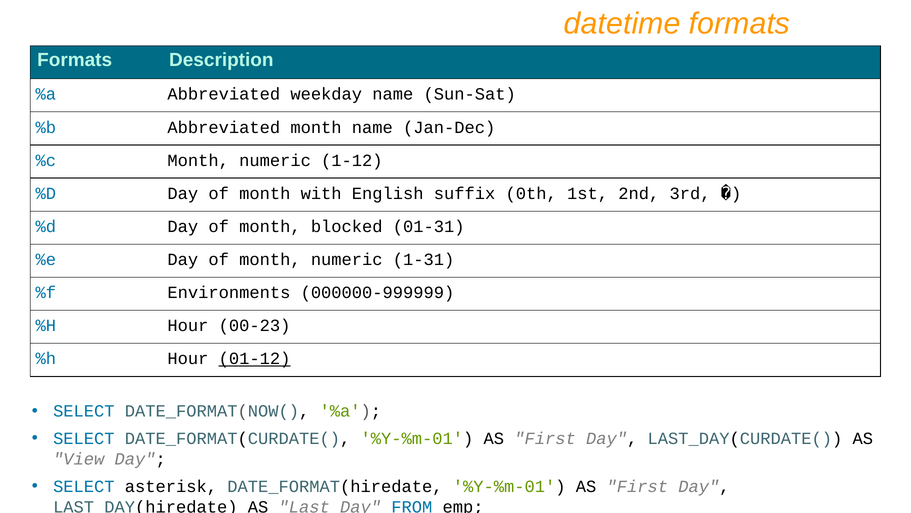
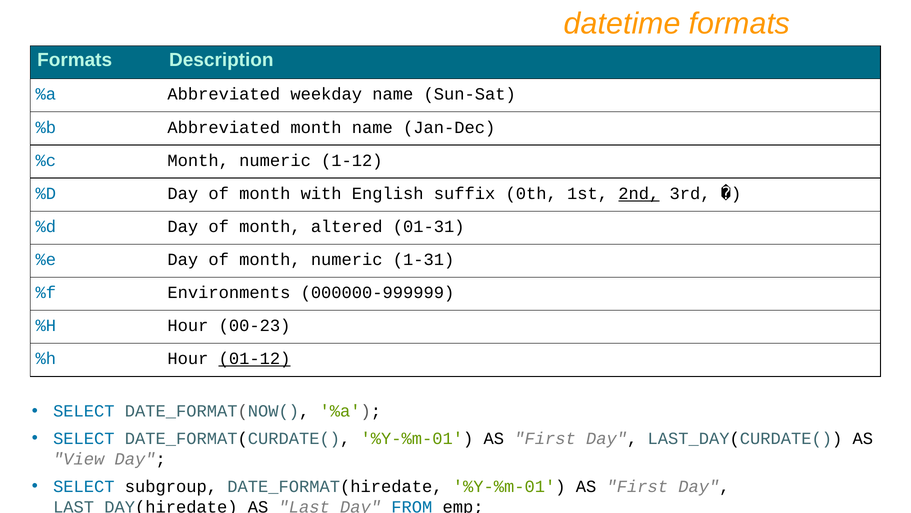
2nd underline: none -> present
blocked: blocked -> altered
asterisk: asterisk -> subgroup
